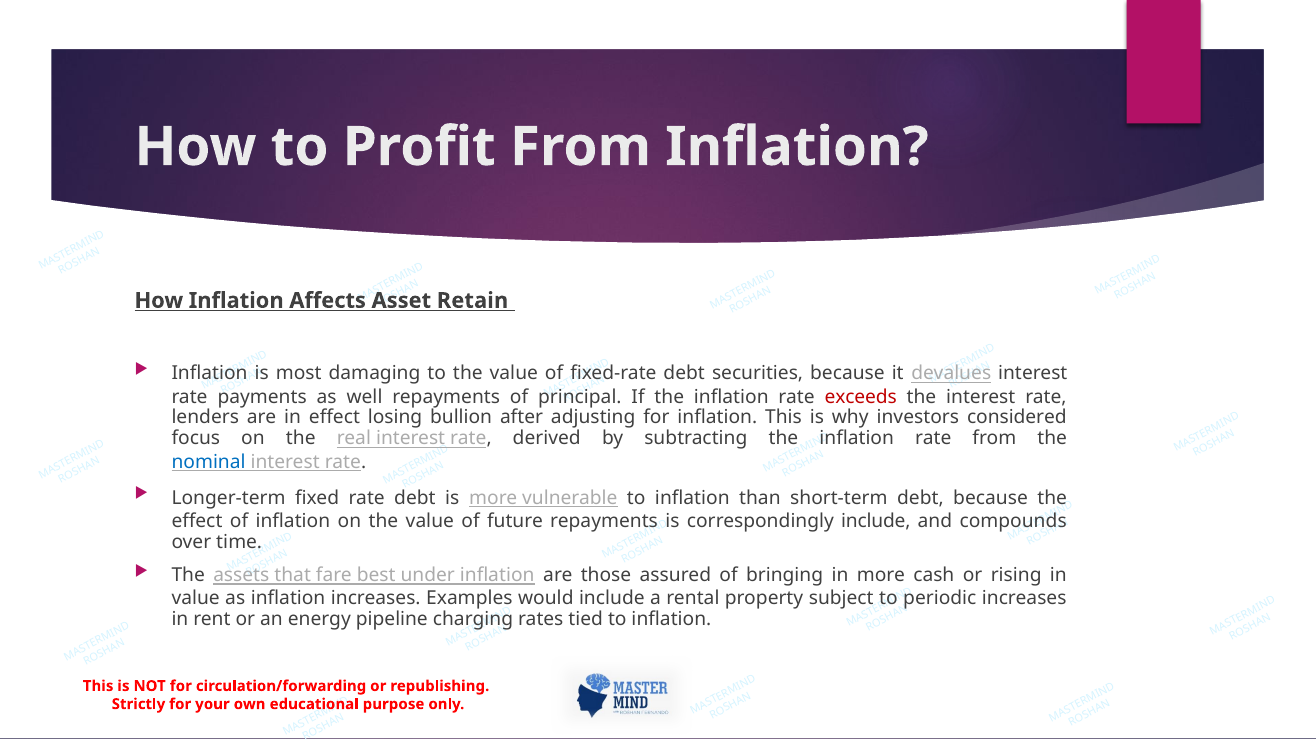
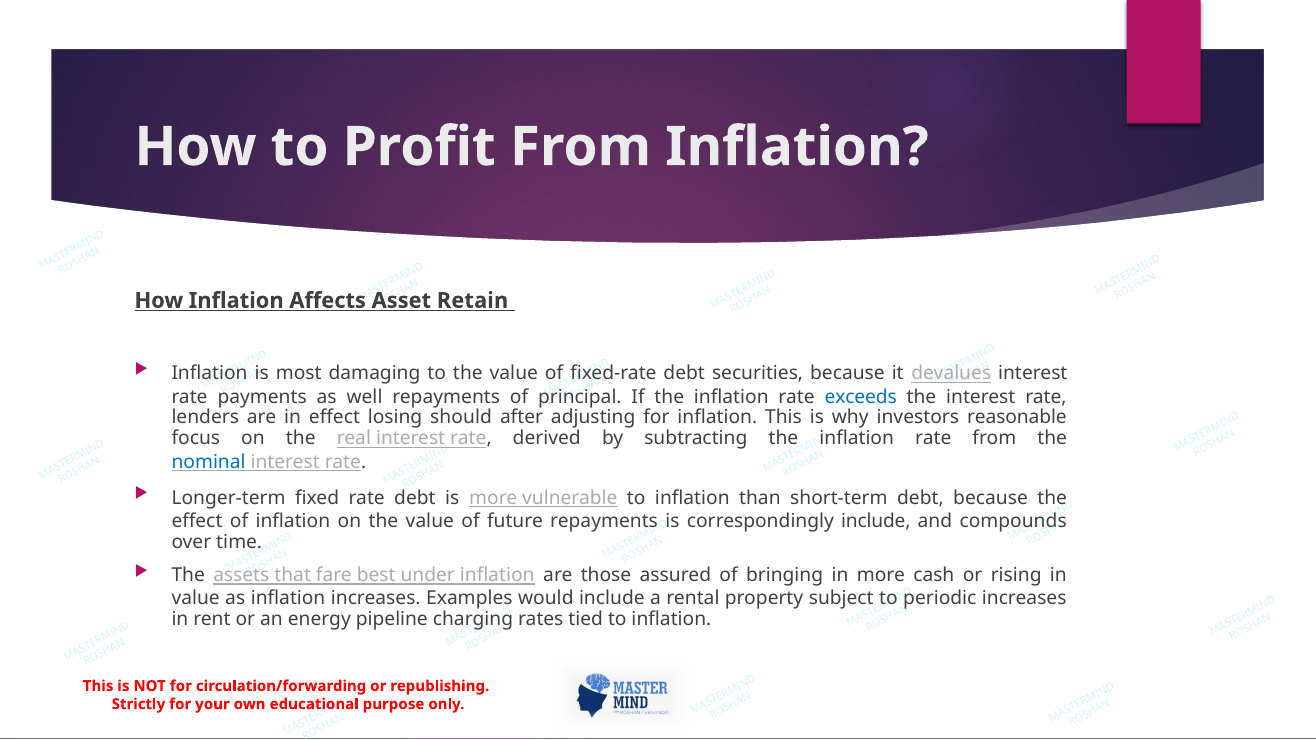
exceeds colour: red -> blue
bullion: bullion -> should
considered: considered -> reasonable
